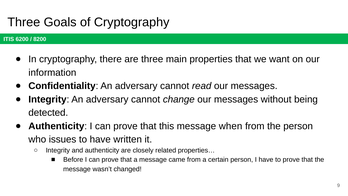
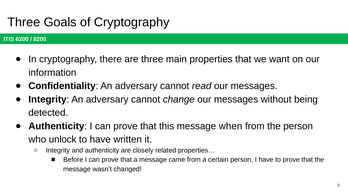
issues: issues -> unlock
